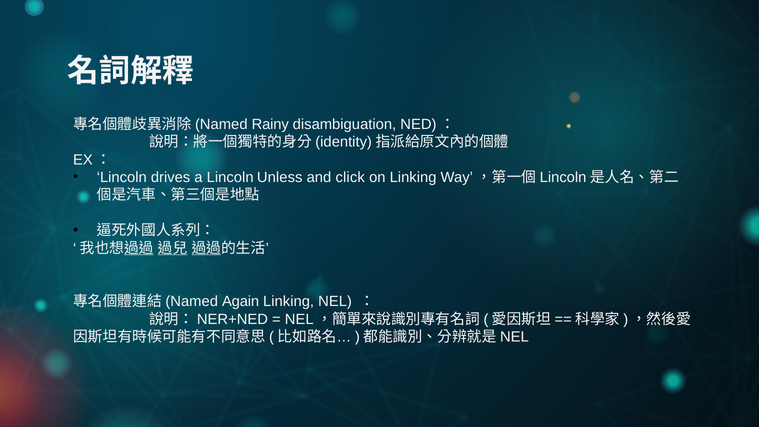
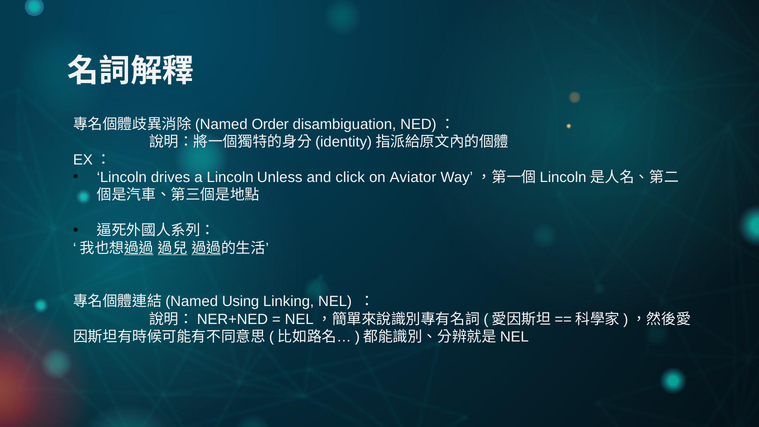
Rainy: Rainy -> Order
on Linking: Linking -> Aviator
Again: Again -> Using
